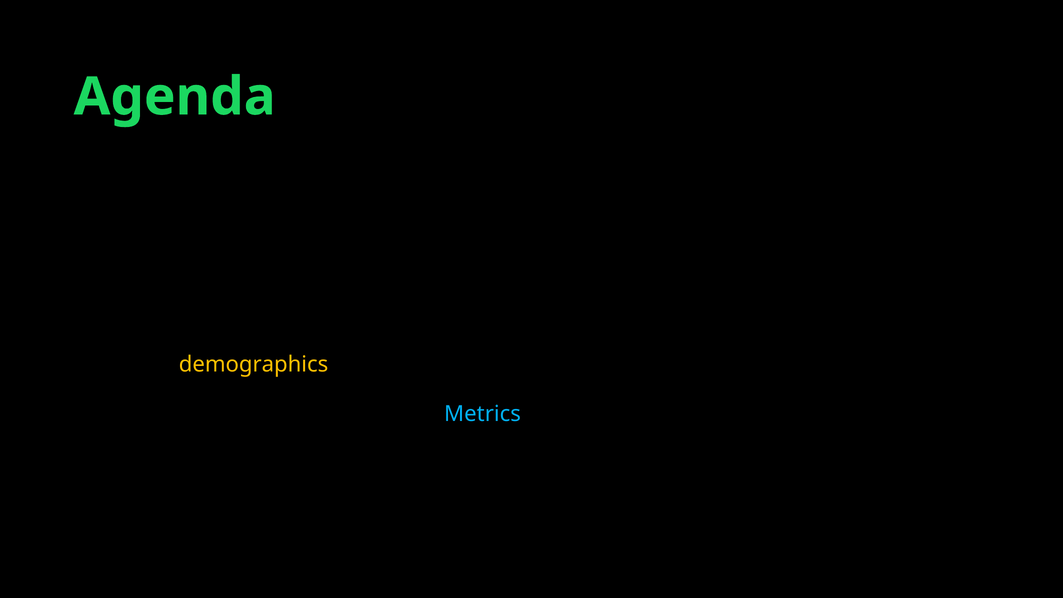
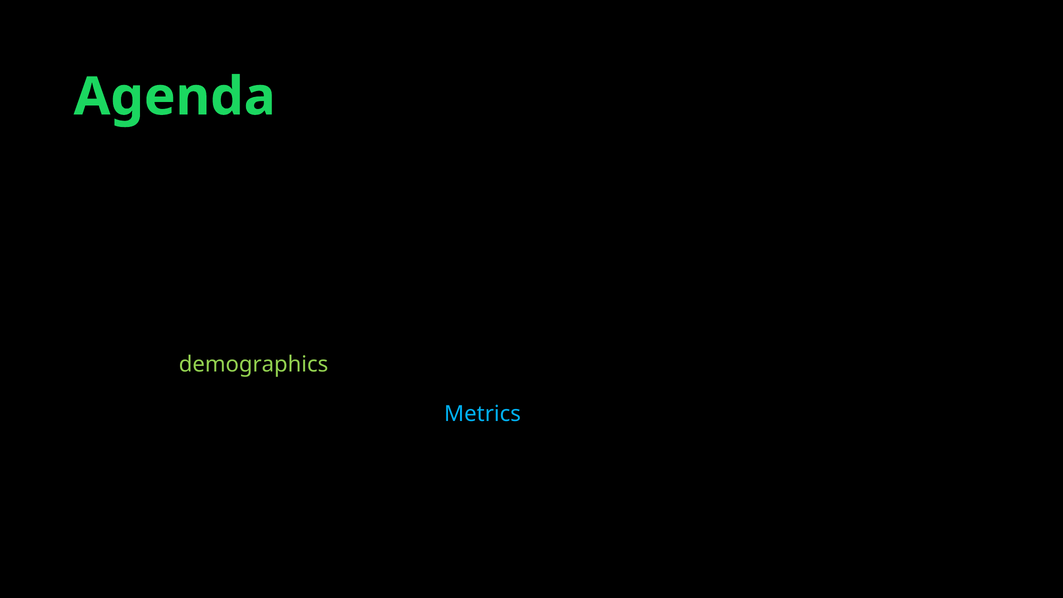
demographics colour: yellow -> light green
